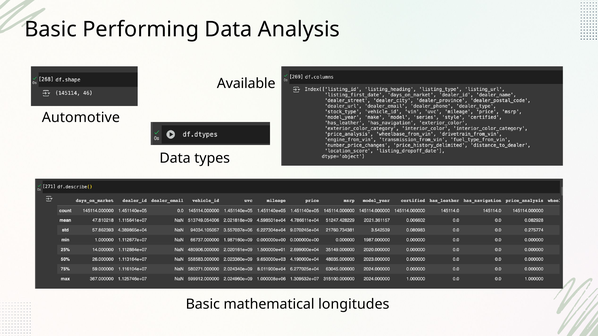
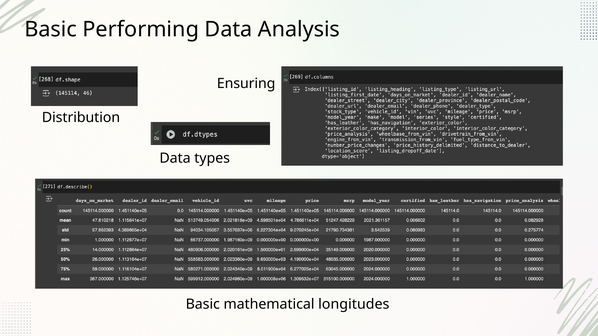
Available: Available -> Ensuring
Automotive: Automotive -> Distribution
